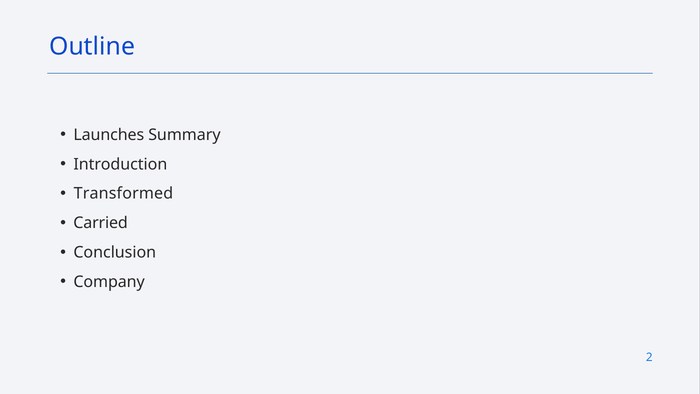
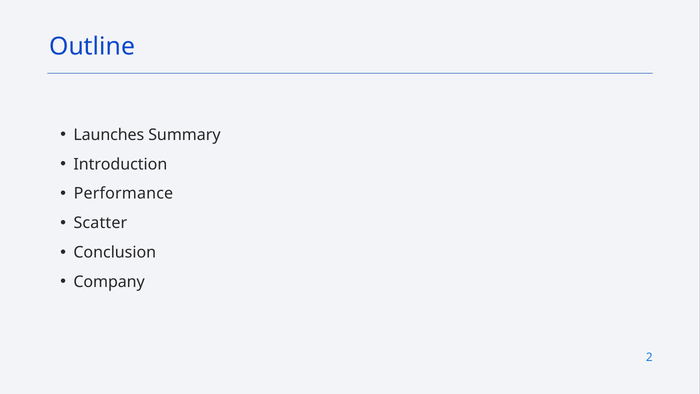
Transformed: Transformed -> Performance
Carried: Carried -> Scatter
